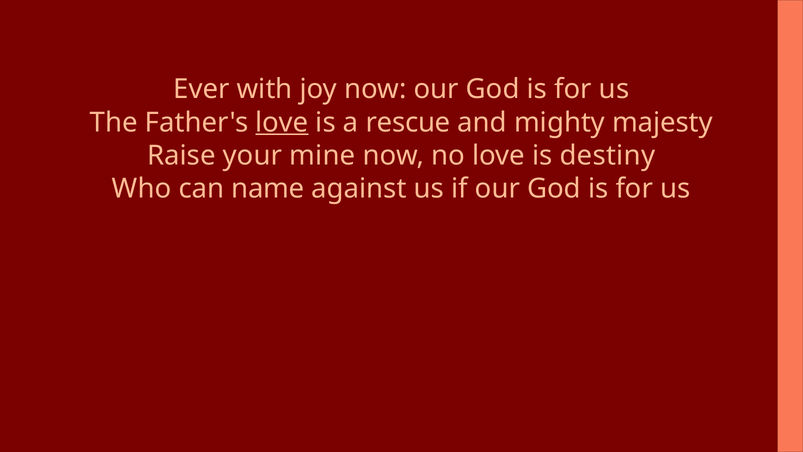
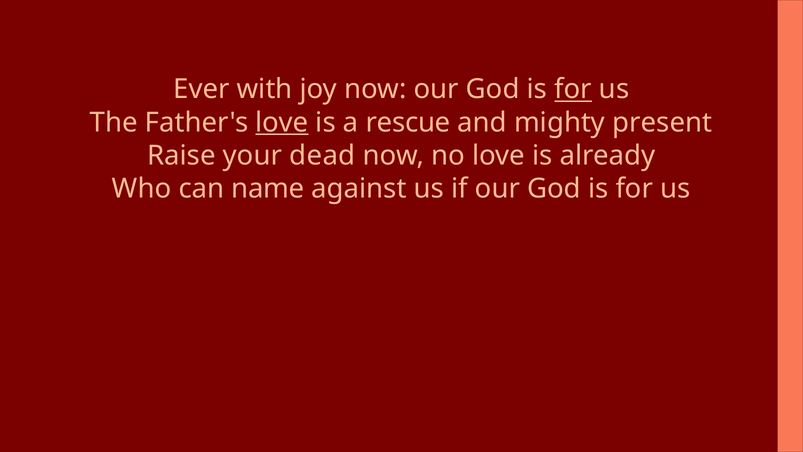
for at (573, 89) underline: none -> present
majesty: majesty -> present
mine: mine -> dead
destiny: destiny -> already
